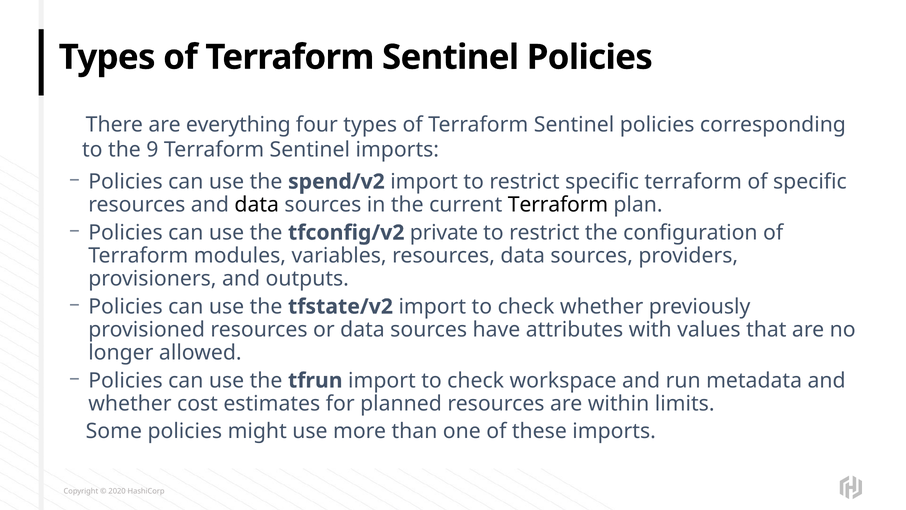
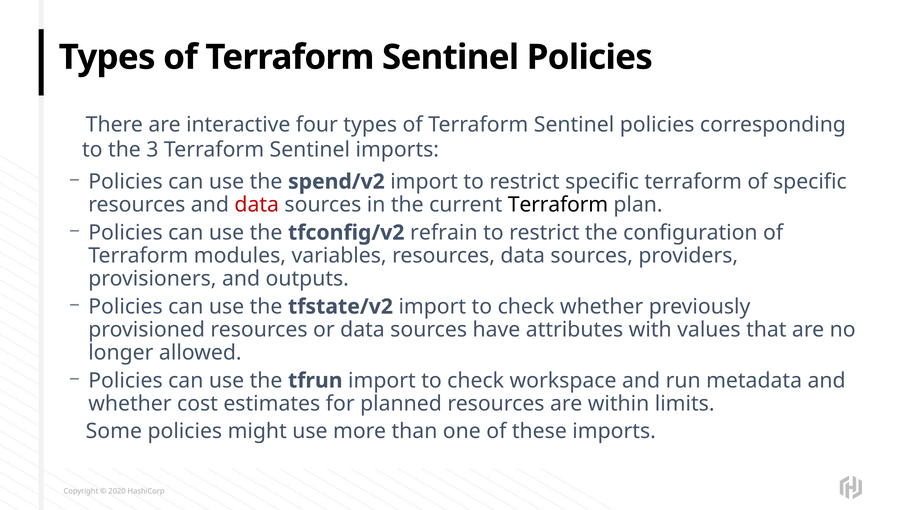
everything: everything -> interactive
9: 9 -> 3
data at (257, 204) colour: black -> red
private: private -> refrain
